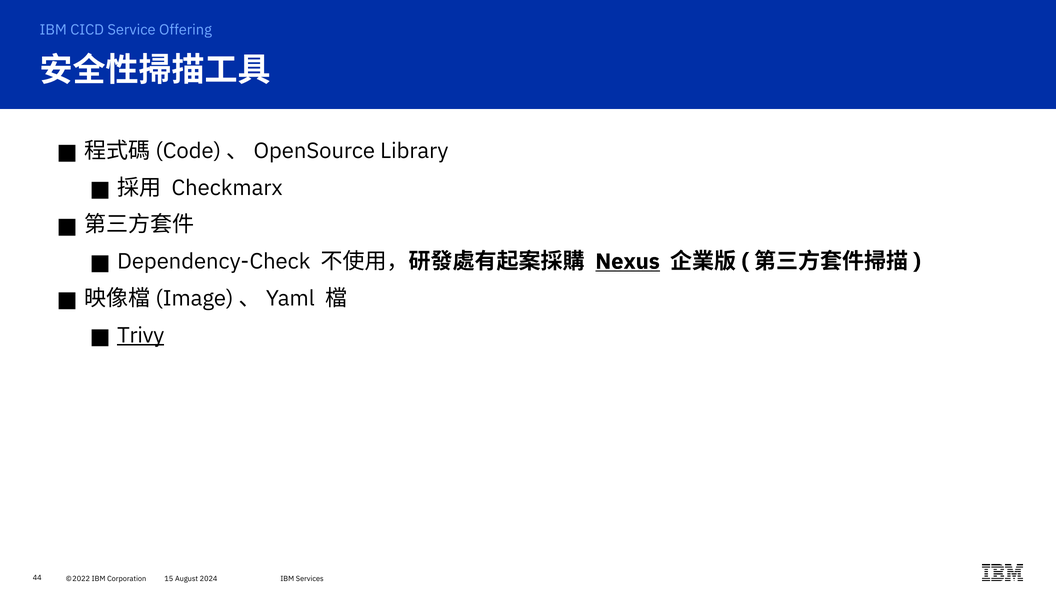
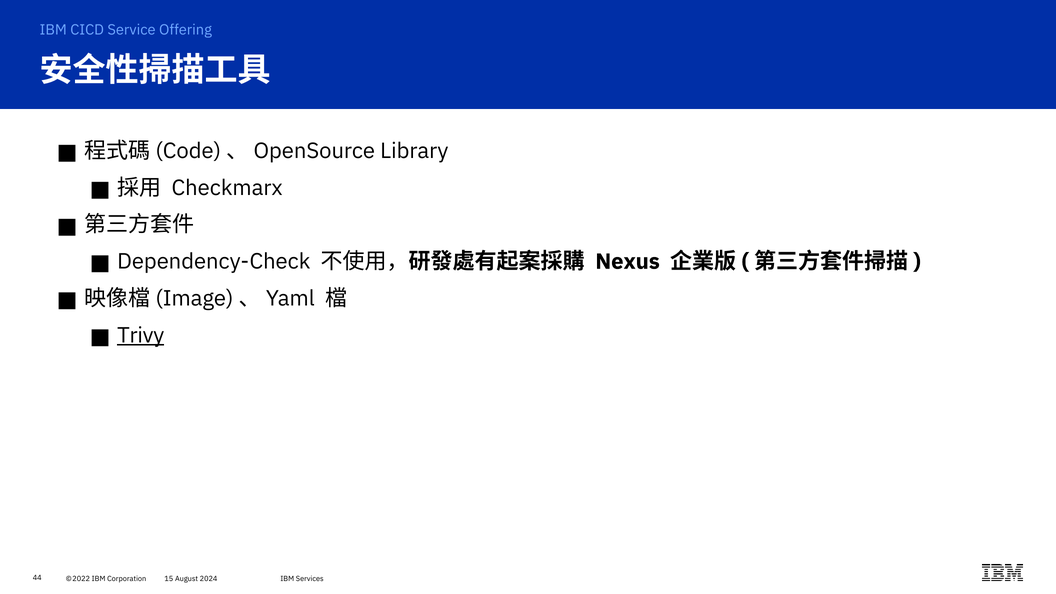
Nexus underline: present -> none
